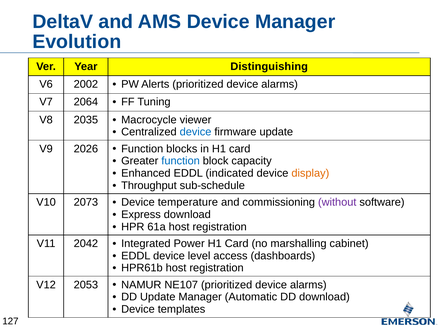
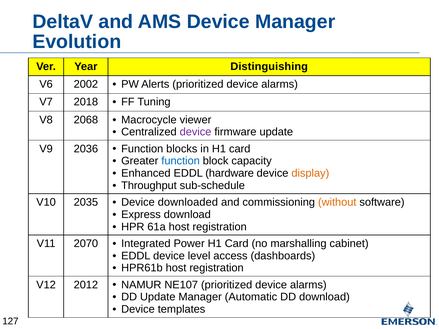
2064: 2064 -> 2018
2035: 2035 -> 2068
device at (196, 132) colour: blue -> purple
2026: 2026 -> 2036
indicated: indicated -> hardware
2073: 2073 -> 2035
temperature: temperature -> downloaded
without colour: purple -> orange
2042: 2042 -> 2070
2053: 2053 -> 2012
